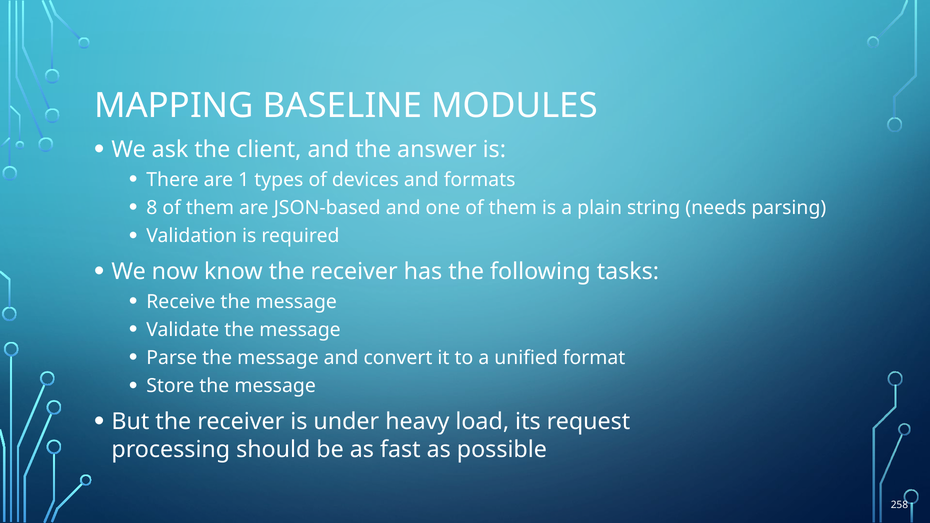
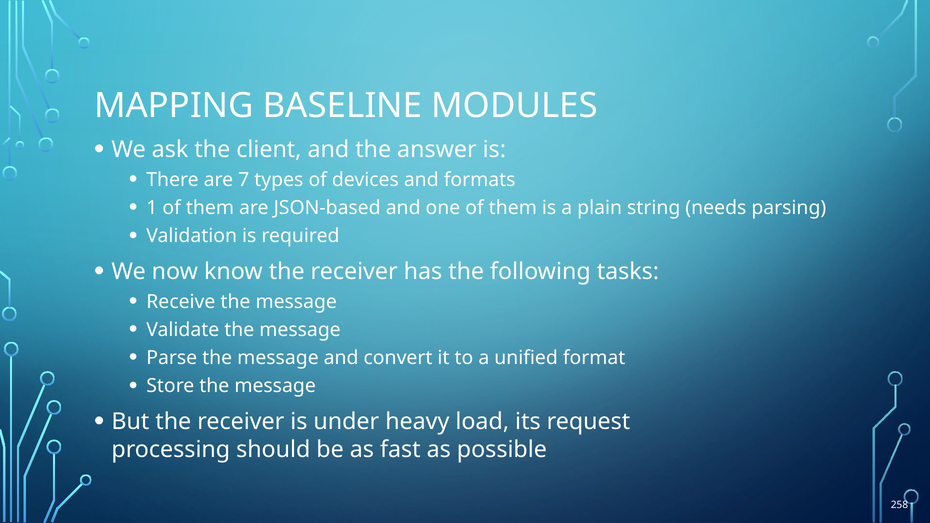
1: 1 -> 7
8: 8 -> 1
